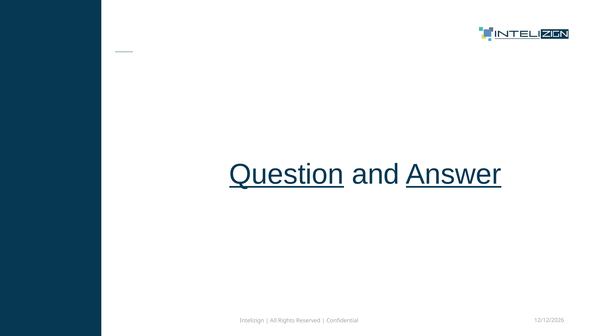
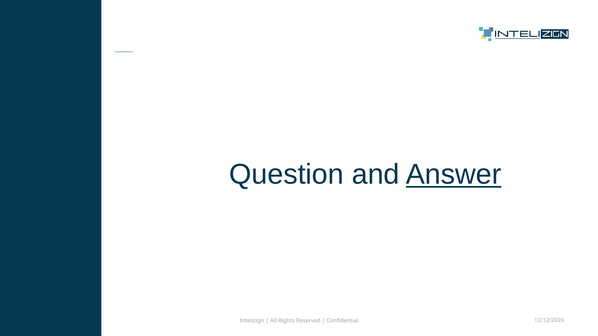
Question underline: present -> none
